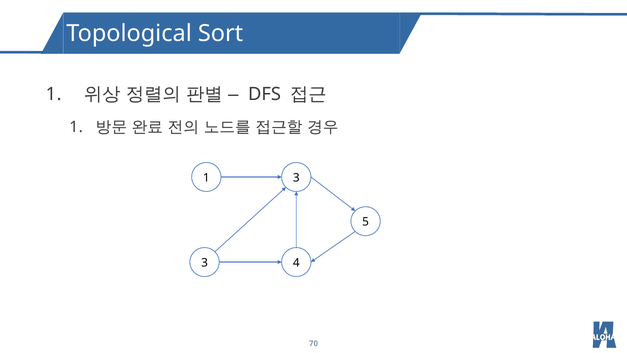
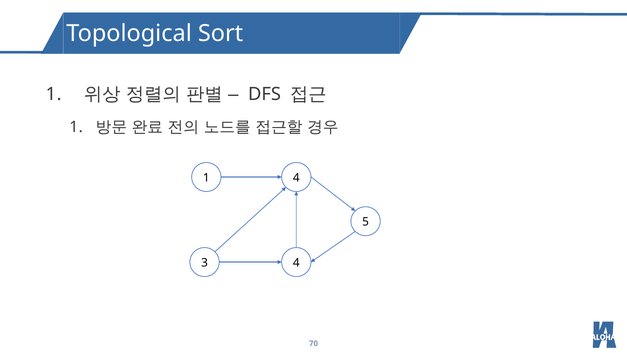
1 3: 3 -> 4
